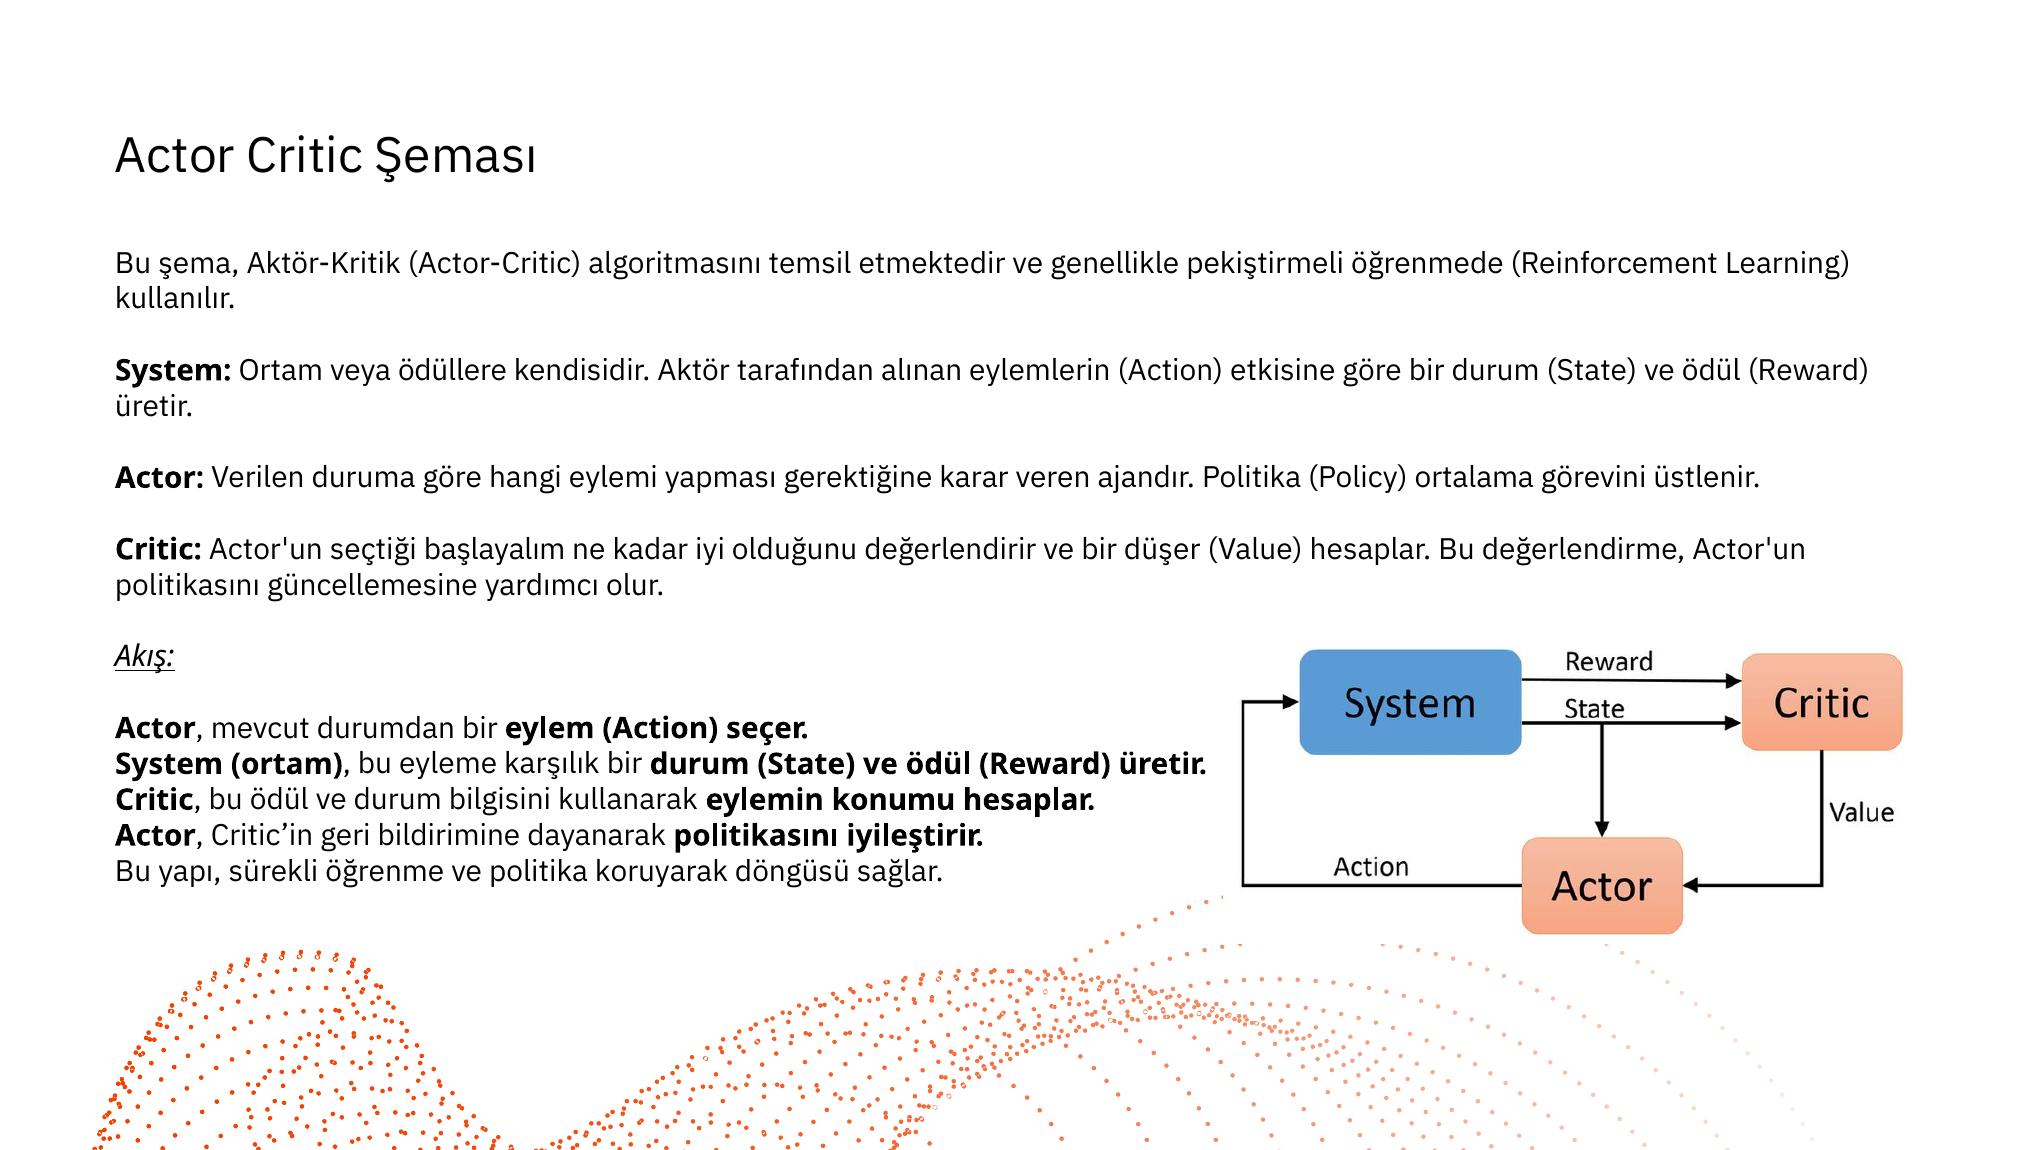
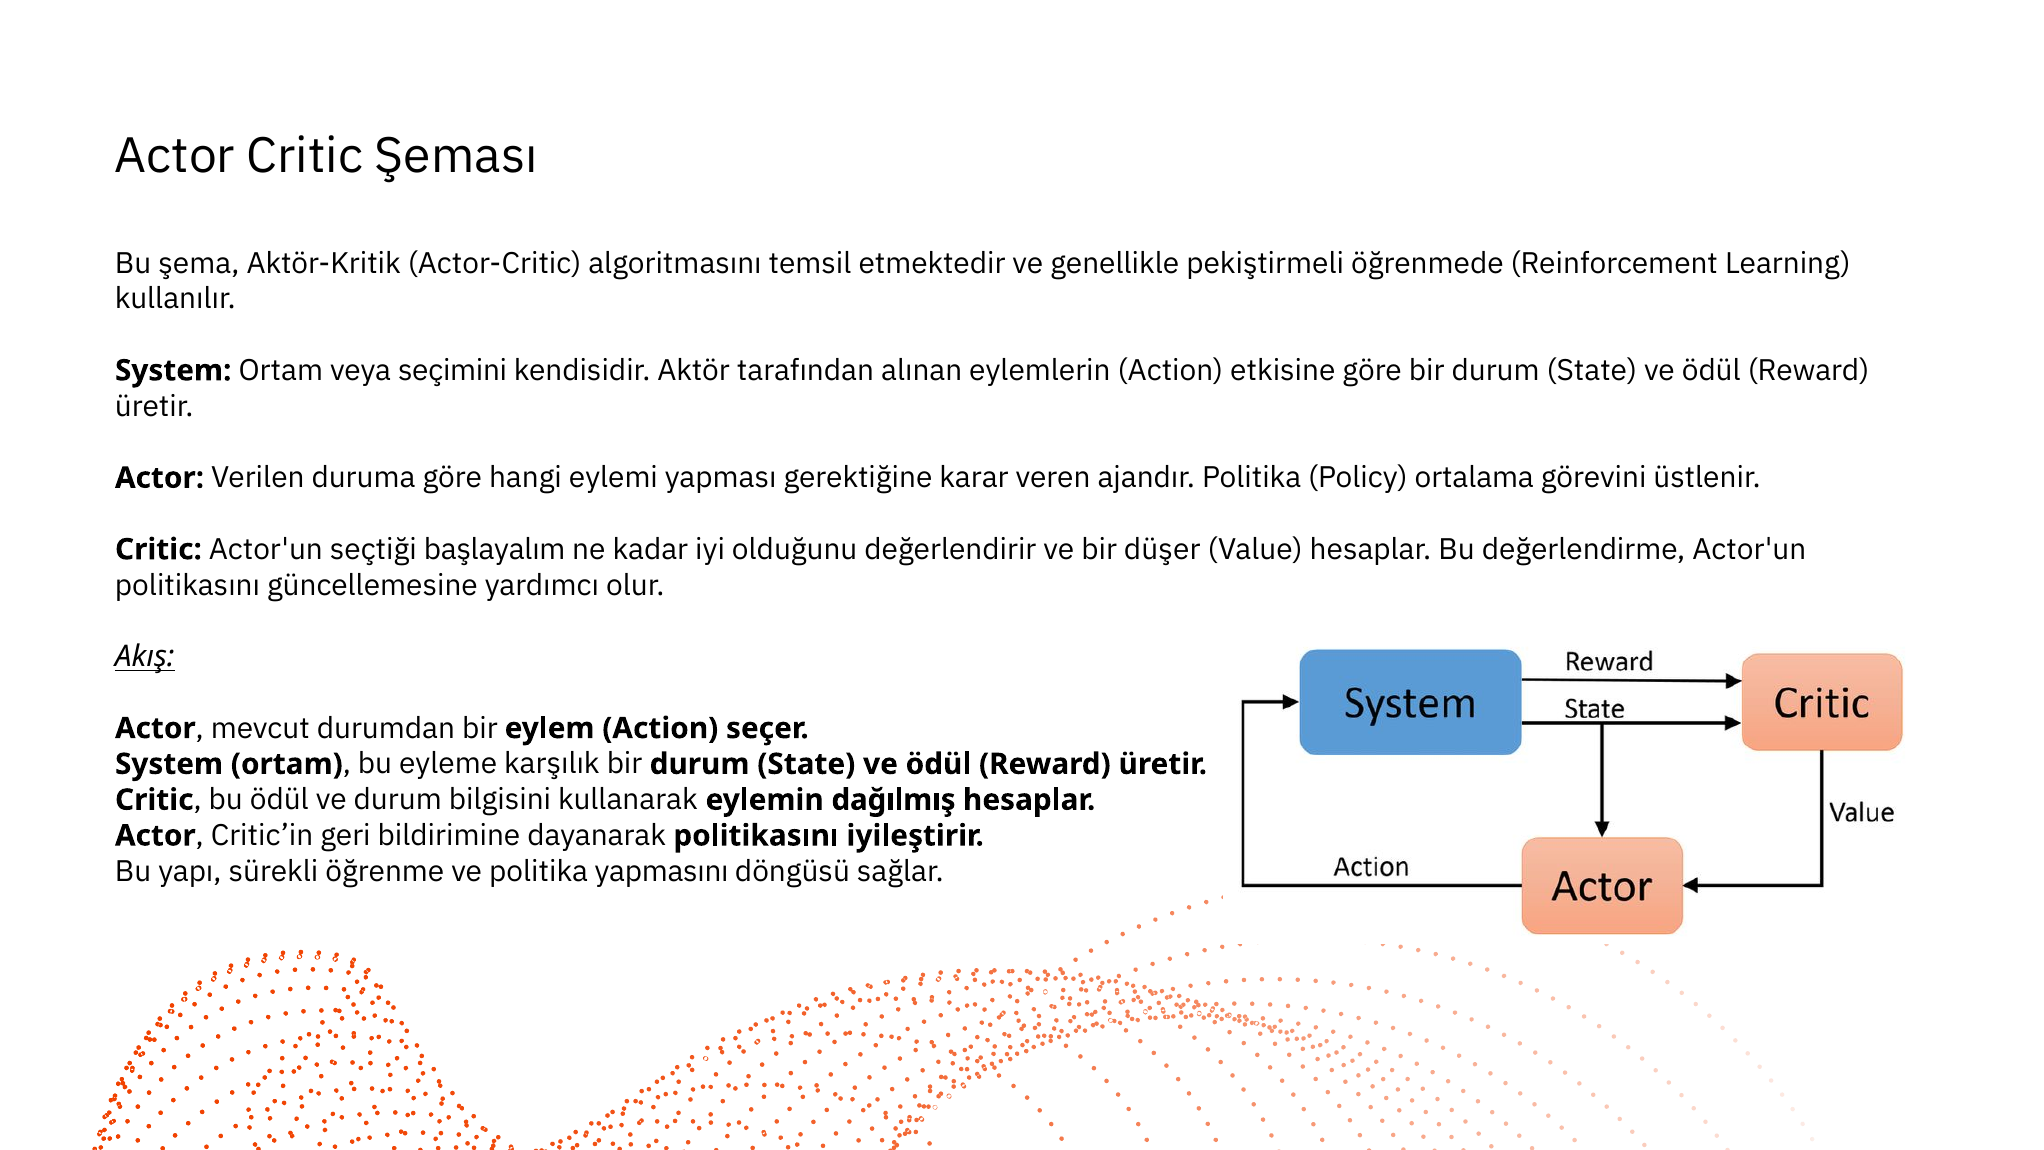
ödüllere: ödüllere -> seçimini
konumu: konumu -> dağılmış
koruyarak: koruyarak -> yapmasını
